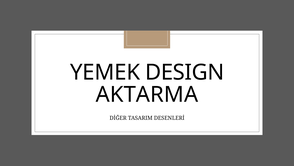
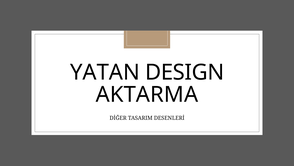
YEMEK: YEMEK -> YATAN
